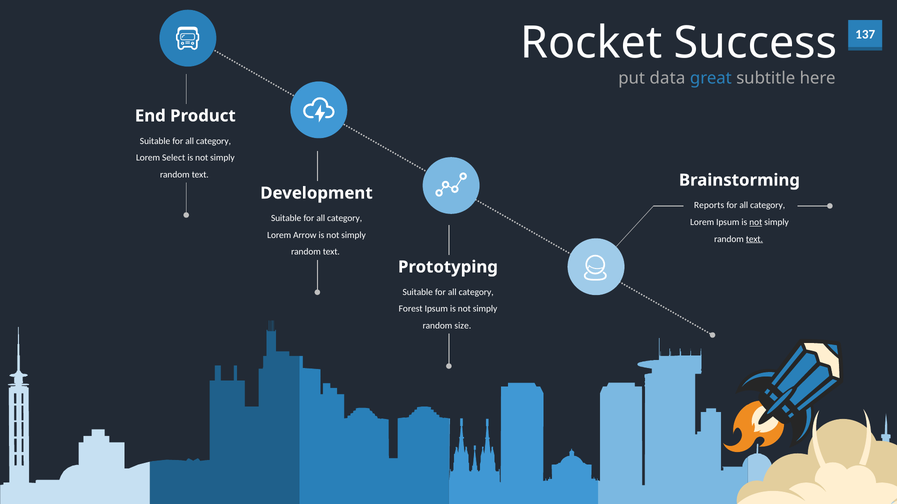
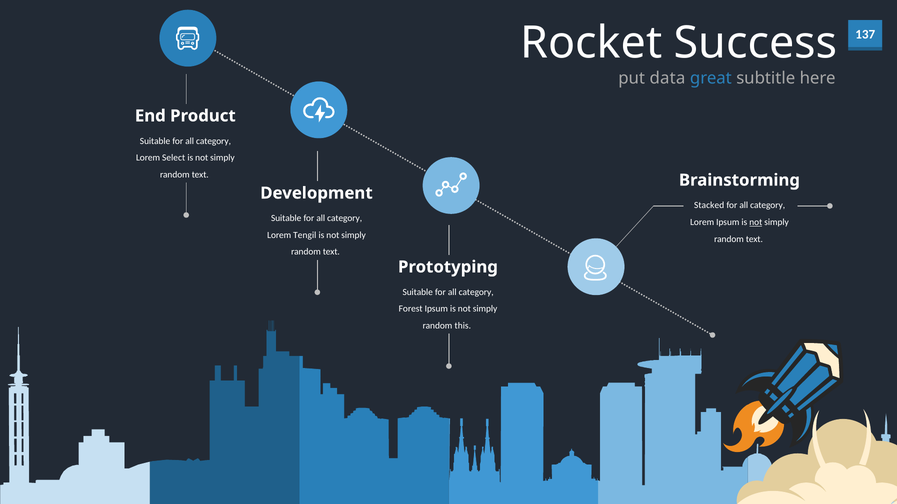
Reports: Reports -> Stacked
Arrow: Arrow -> Tengil
text at (754, 239) underline: present -> none
size: size -> this
